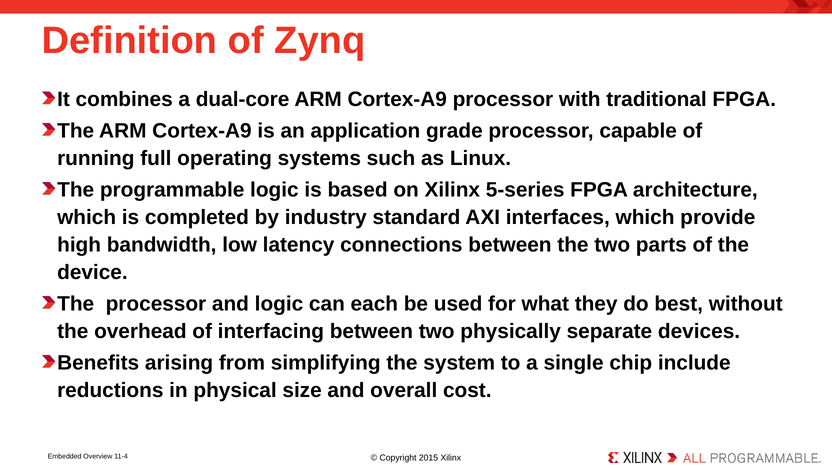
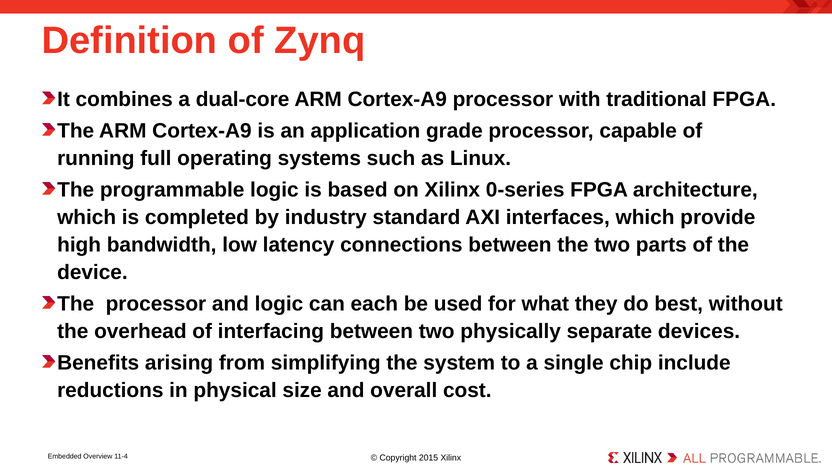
5-series: 5-series -> 0-series
